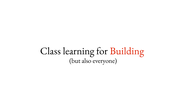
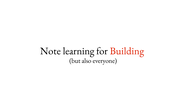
Class: Class -> Note
